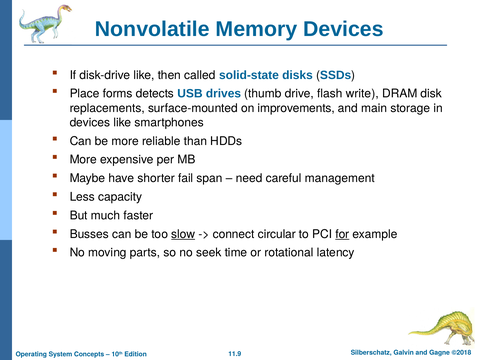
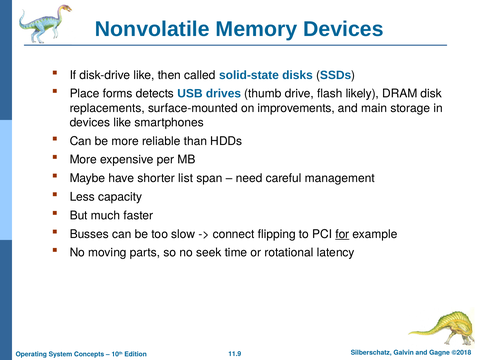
write: write -> likely
fail: fail -> list
slow underline: present -> none
circular: circular -> flipping
